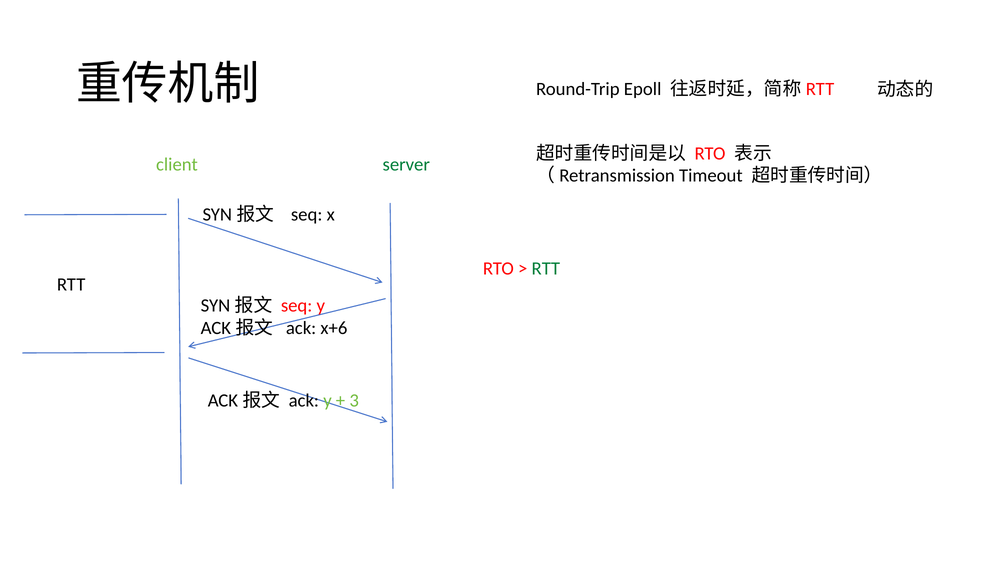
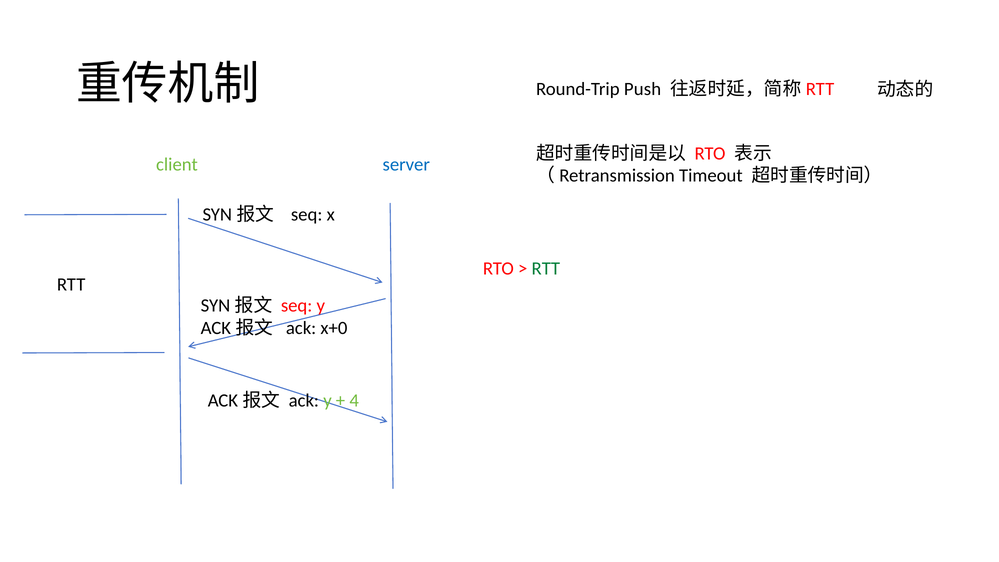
Epoll: Epoll -> Push
server colour: green -> blue
x+6: x+6 -> x+0
3: 3 -> 4
